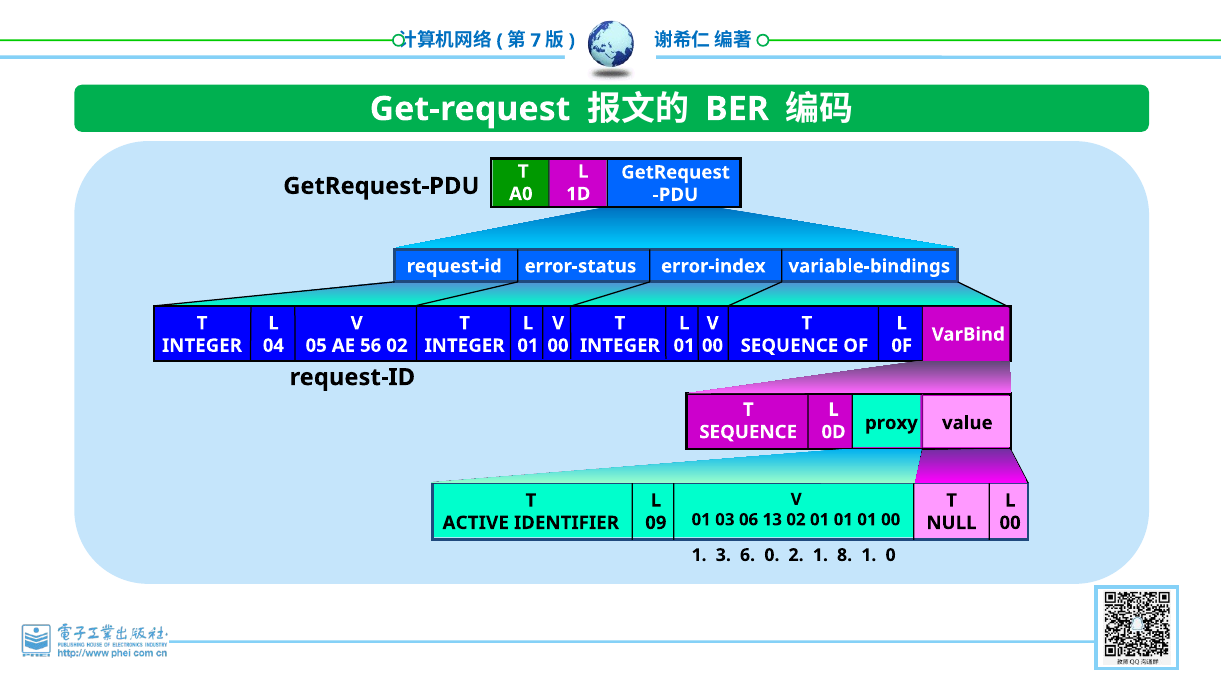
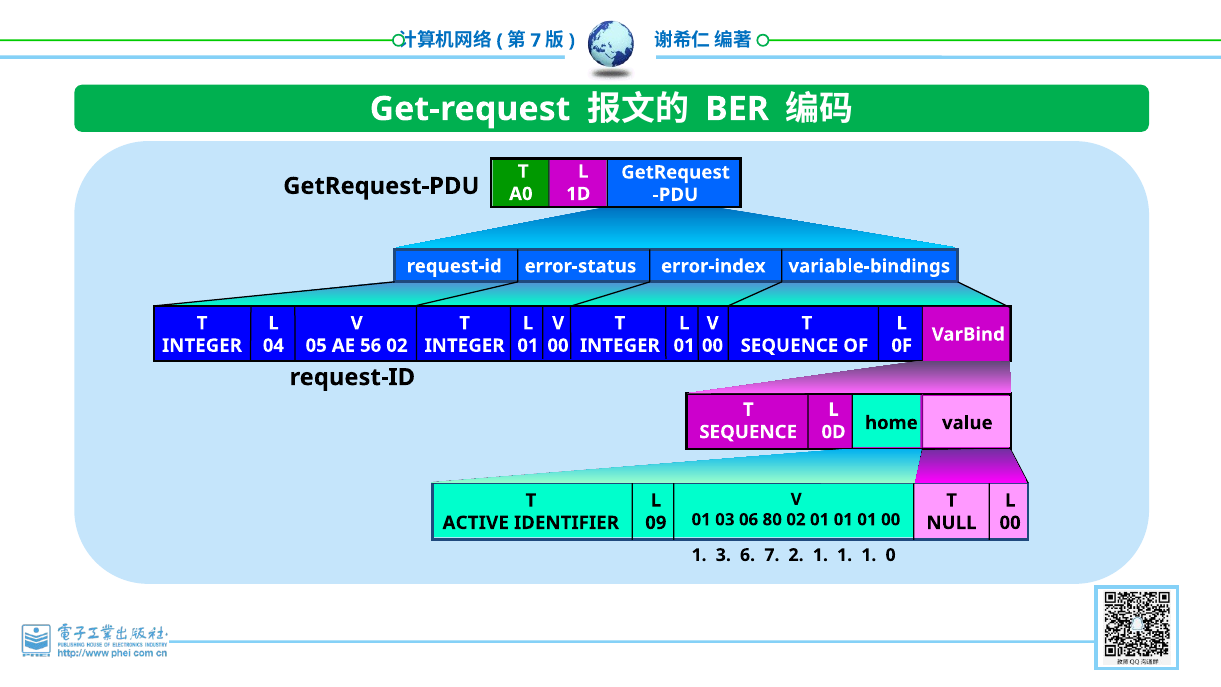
proxy: proxy -> home
13: 13 -> 80
6 0: 0 -> 7
2 1 8: 8 -> 1
